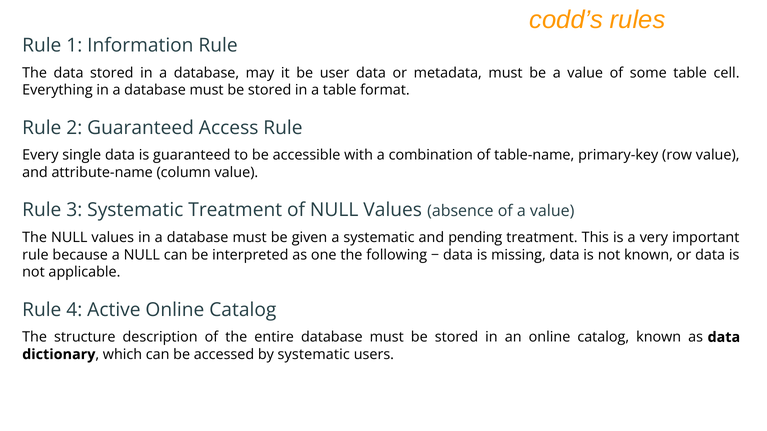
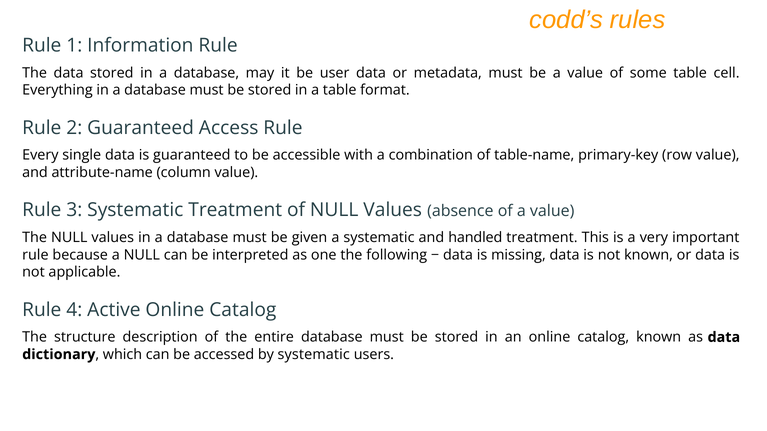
pending: pending -> handled
